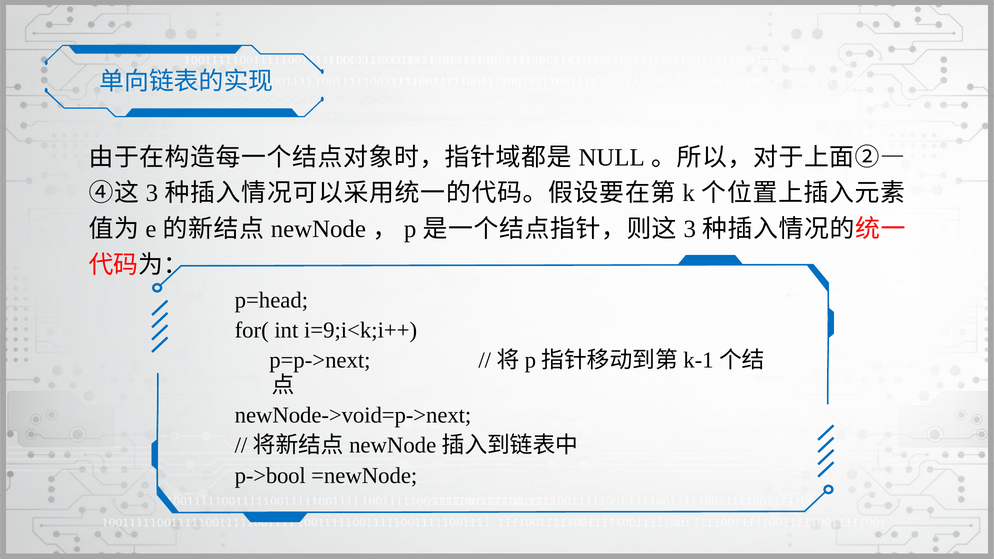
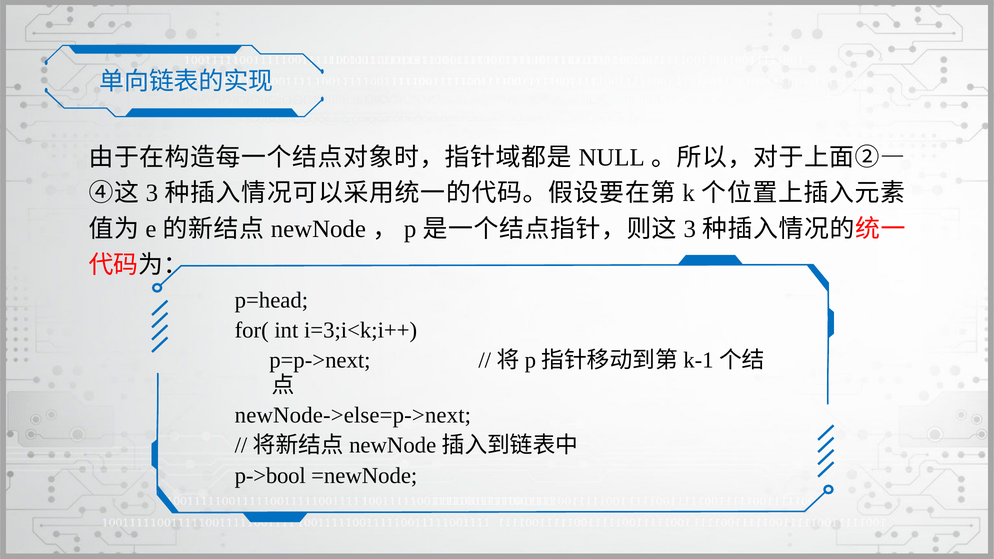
i=9;i<k;i++: i=9;i<k;i++ -> i=3;i<k;i++
newNode->void=p->next: newNode->void=p->next -> newNode->else=p->next
